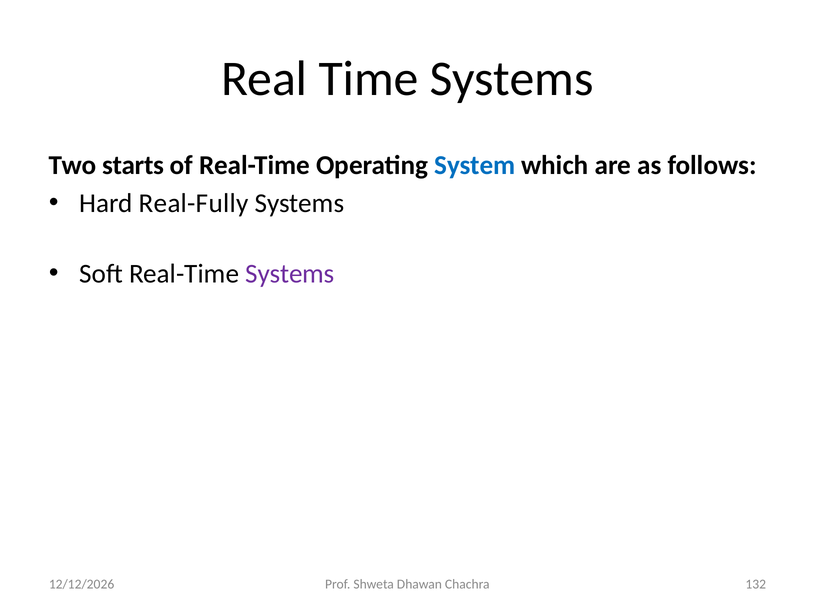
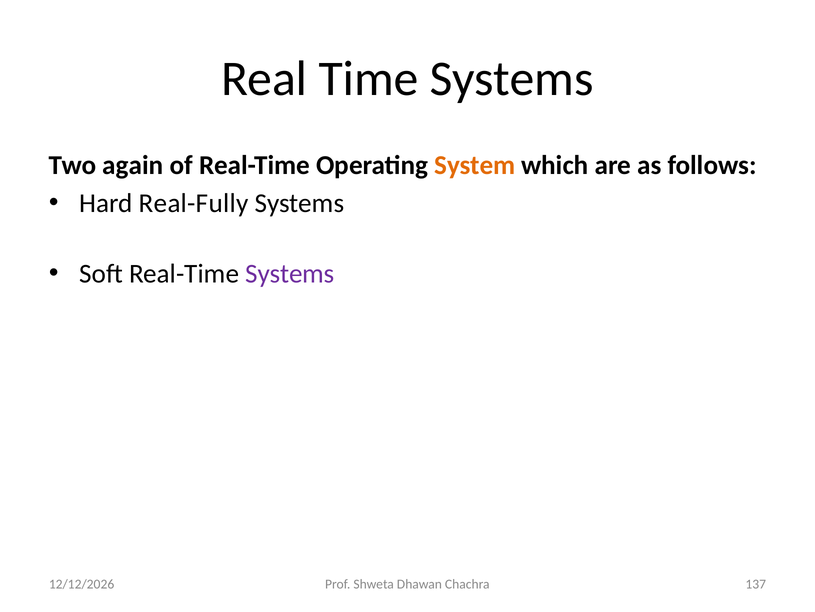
starts: starts -> again
System colour: blue -> orange
132: 132 -> 137
